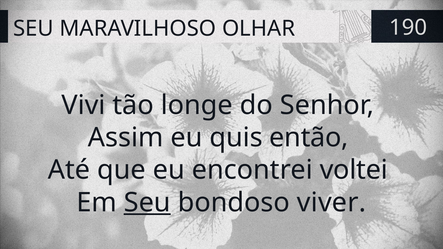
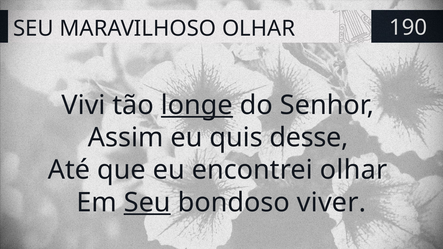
longe underline: none -> present
então: então -> desse
encontrei voltei: voltei -> olhar
